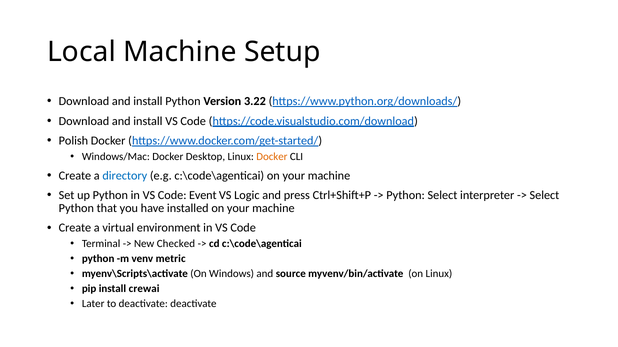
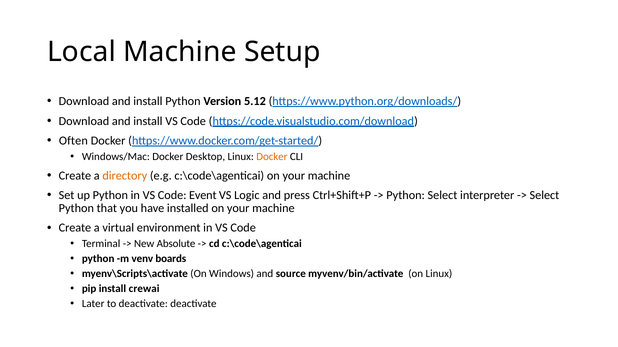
3.22: 3.22 -> 5.12
Polish: Polish -> Often
directory colour: blue -> orange
Checked: Checked -> Absolute
metric: metric -> boards
